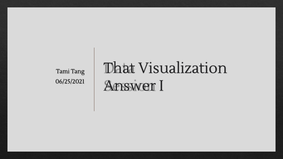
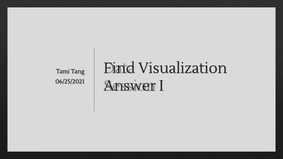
That: That -> Find
